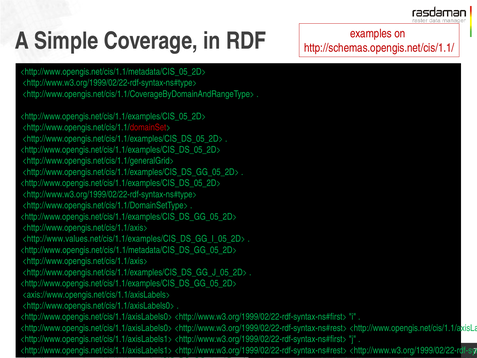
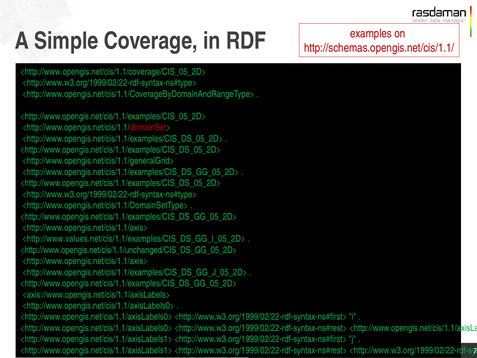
<http://www.opengis.net/cis/1.1/metadata/CIS_05_2D>: <http://www.opengis.net/cis/1.1/metadata/CIS_05_2D> -> <http://www.opengis.net/cis/1.1/coverage/CIS_05_2D>
<http://www.opengis.net/cis/1.1/metadata/CIS_DS_GG_05_2D>: <http://www.opengis.net/cis/1.1/metadata/CIS_DS_GG_05_2D> -> <http://www.opengis.net/cis/1.1/unchanged/CIS_DS_GG_05_2D>
